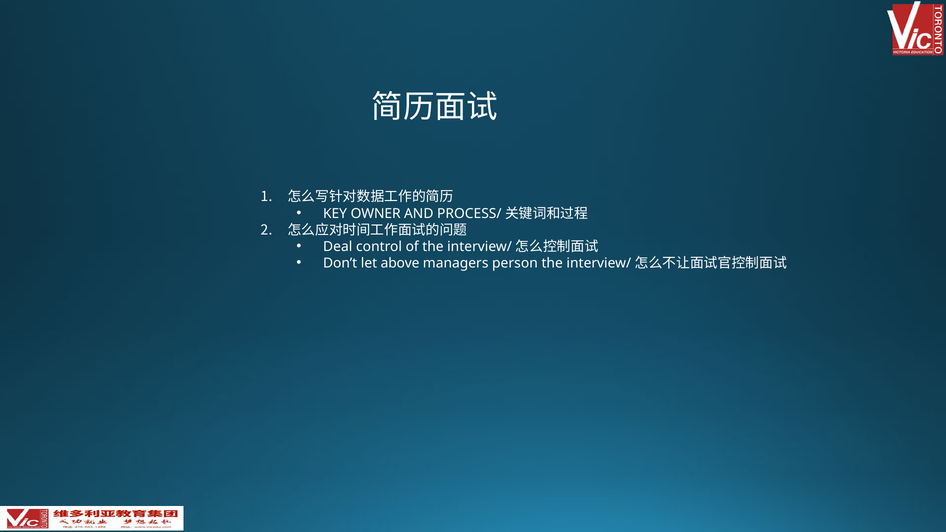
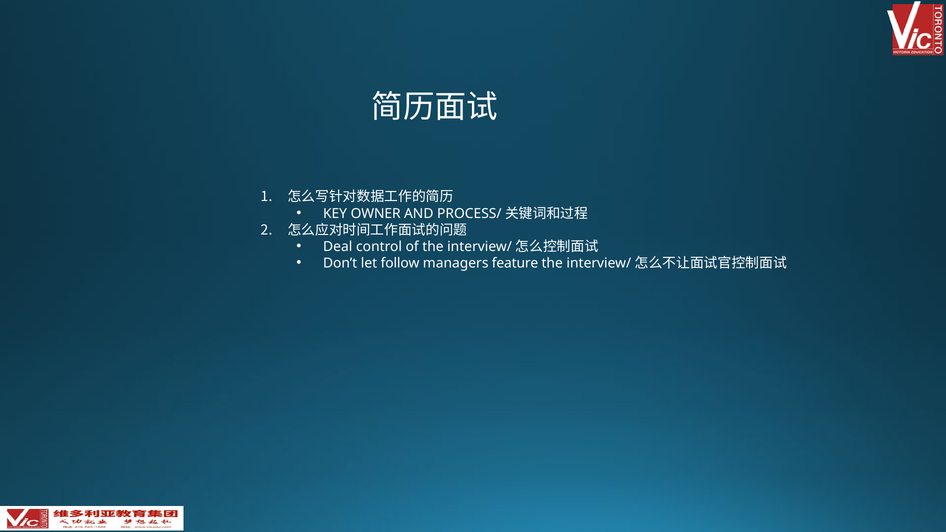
above: above -> follow
person: person -> feature
